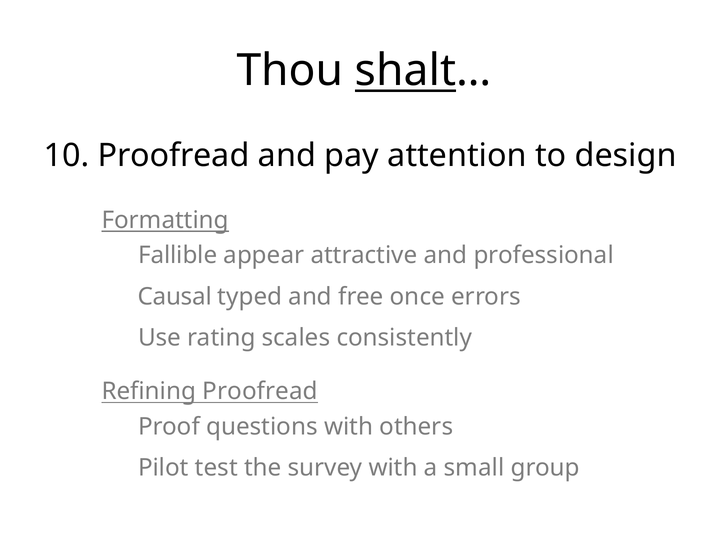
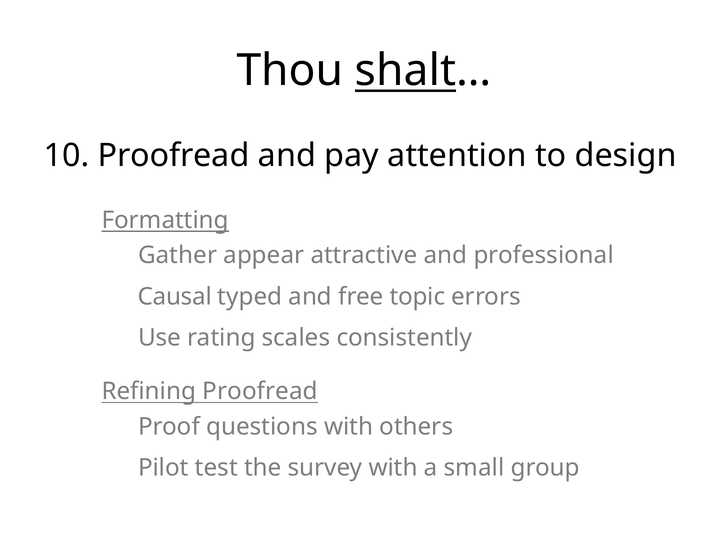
Fallible: Fallible -> Gather
once: once -> topic
